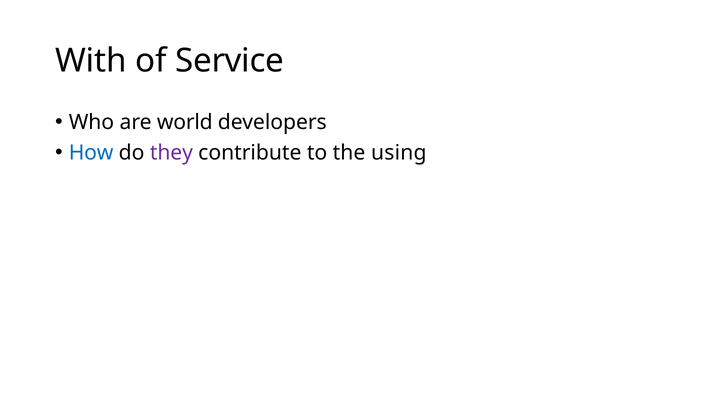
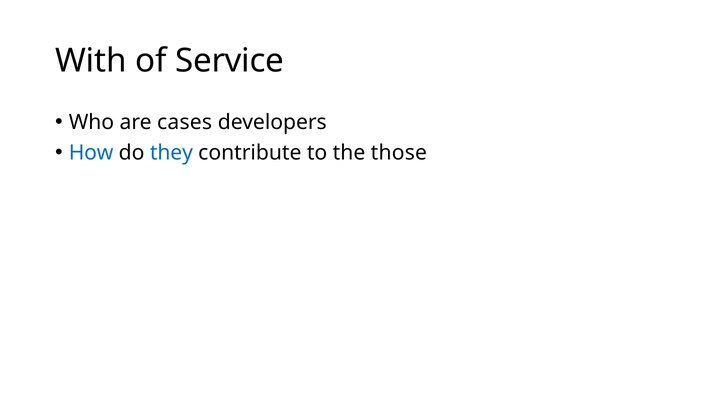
world: world -> cases
they colour: purple -> blue
using: using -> those
